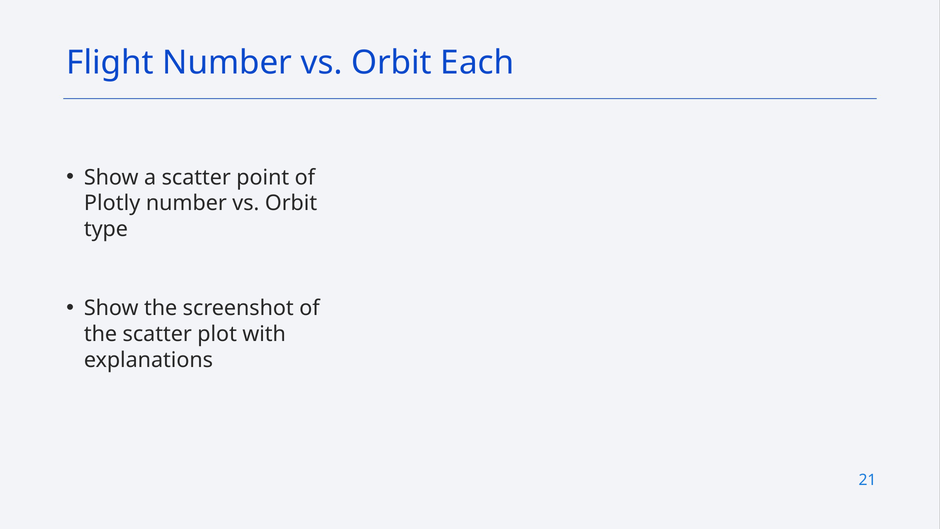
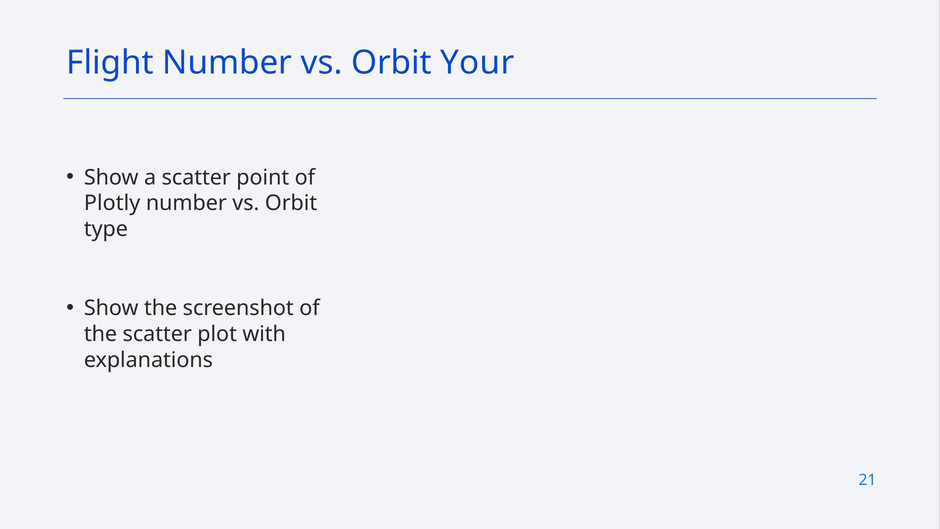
Each: Each -> Your
